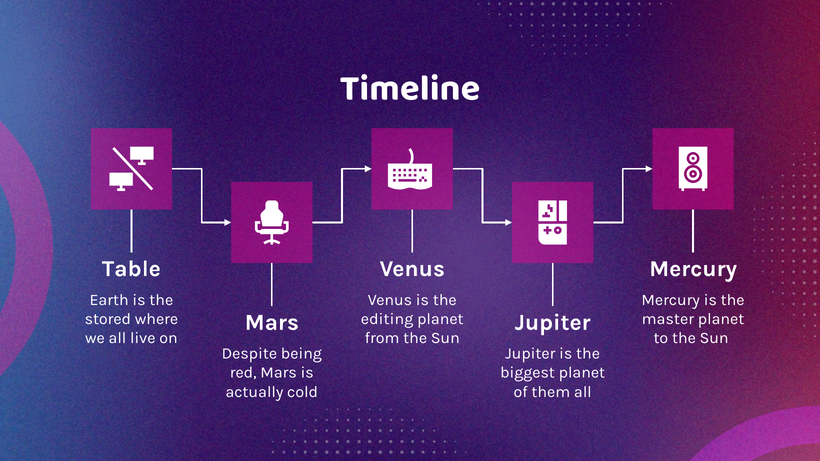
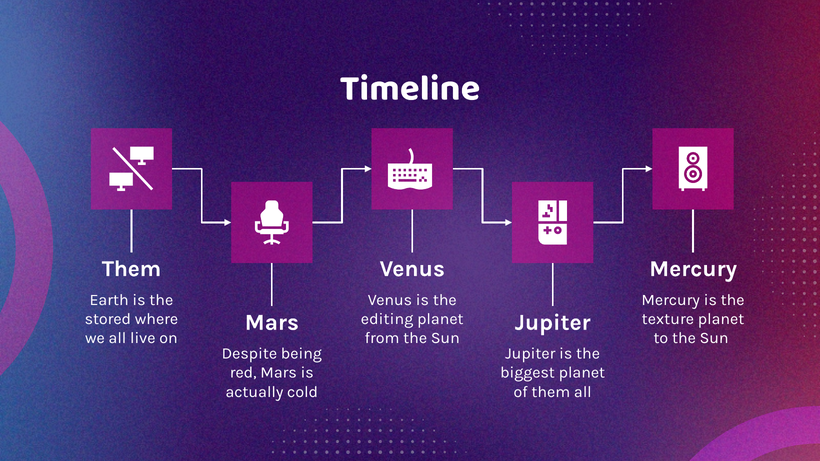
Table at (131, 269): Table -> Them
master: master -> texture
